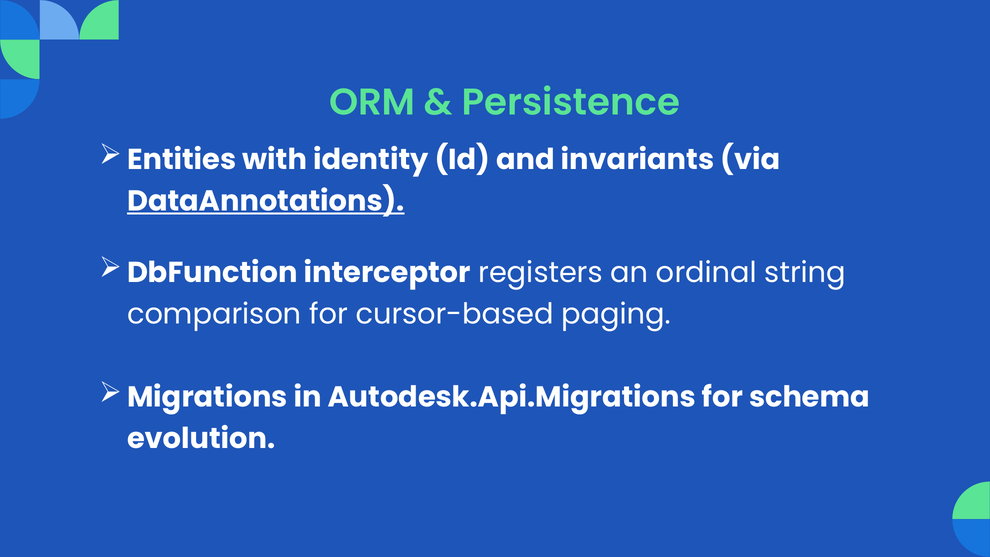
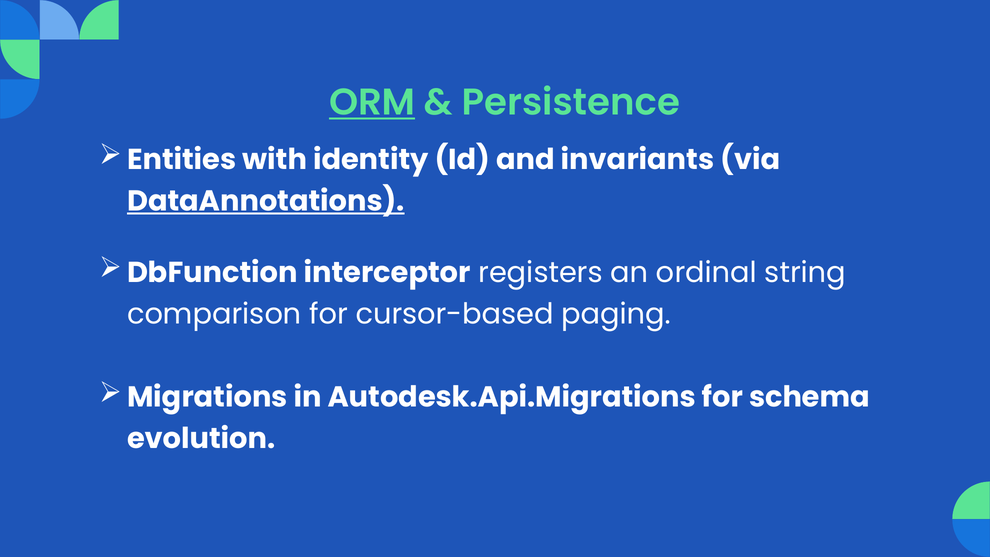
ORM underline: none -> present
